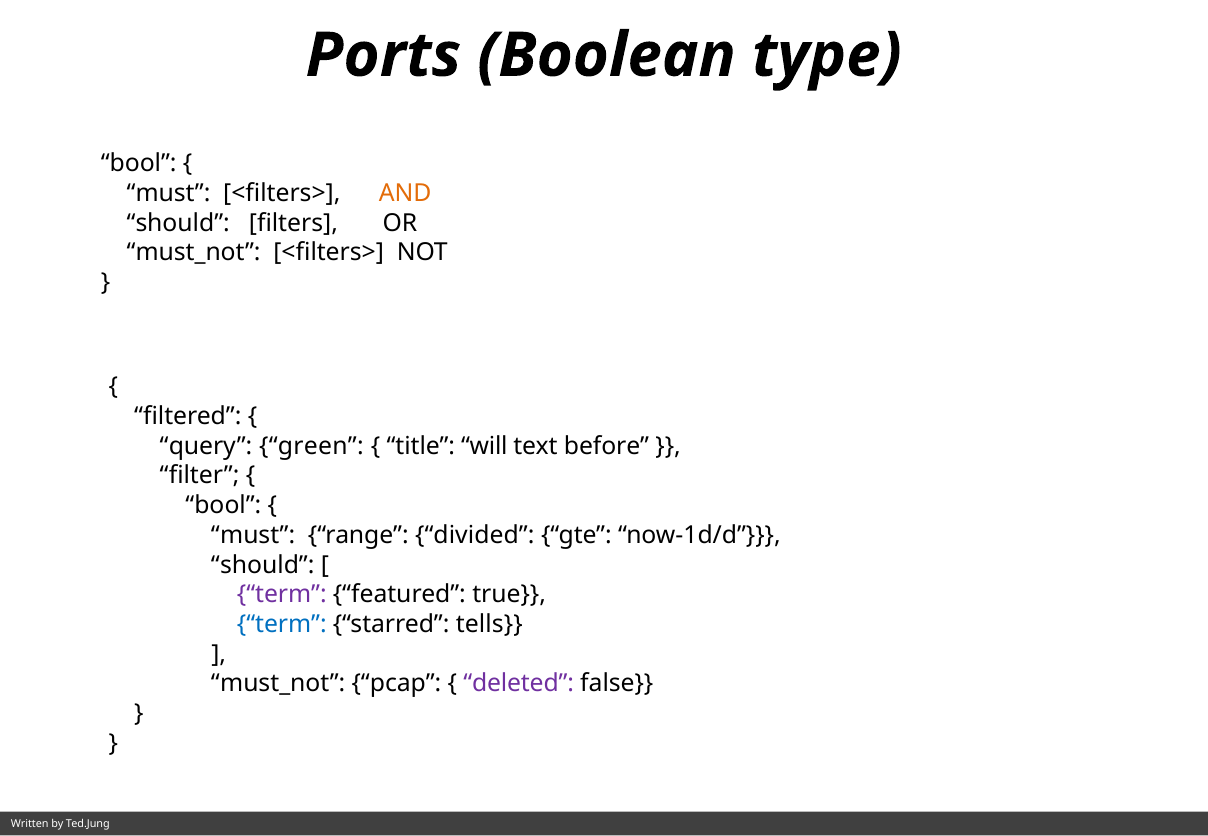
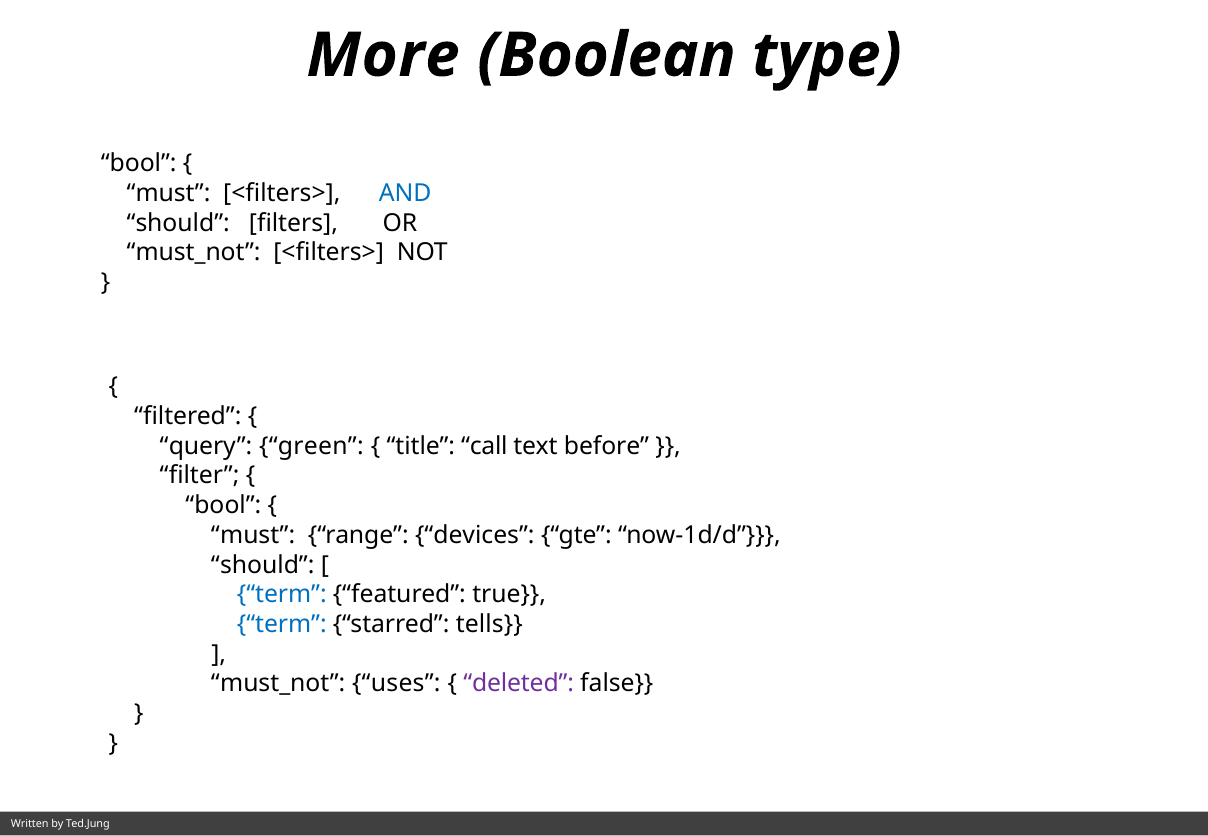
Ports: Ports -> More
AND colour: orange -> blue
will: will -> call
divided: divided -> devices
term at (282, 595) colour: purple -> blue
pcap: pcap -> uses
